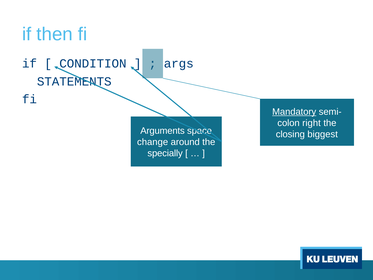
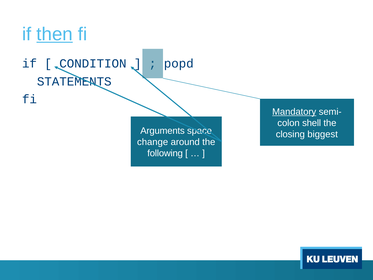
then underline: none -> present
args: args -> popd
right: right -> shell
specially: specially -> following
